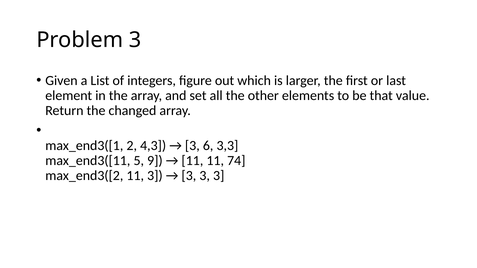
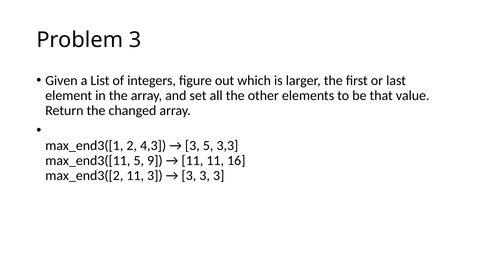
3 6: 6 -> 5
74: 74 -> 16
